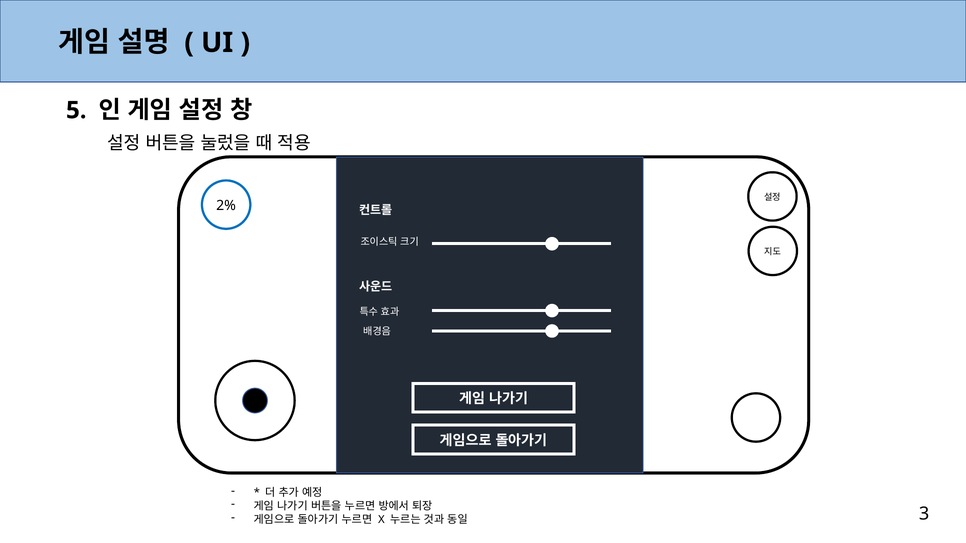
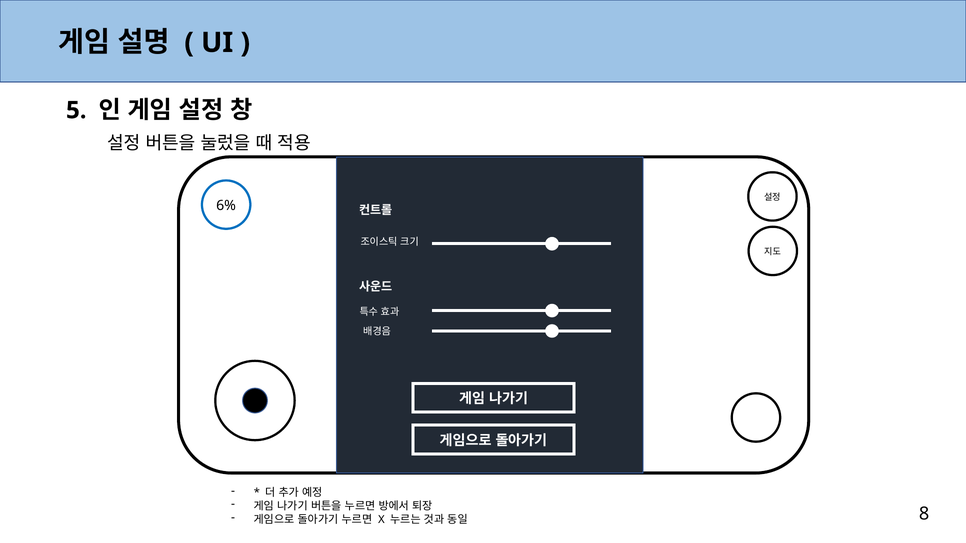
2%: 2% -> 6%
3: 3 -> 8
